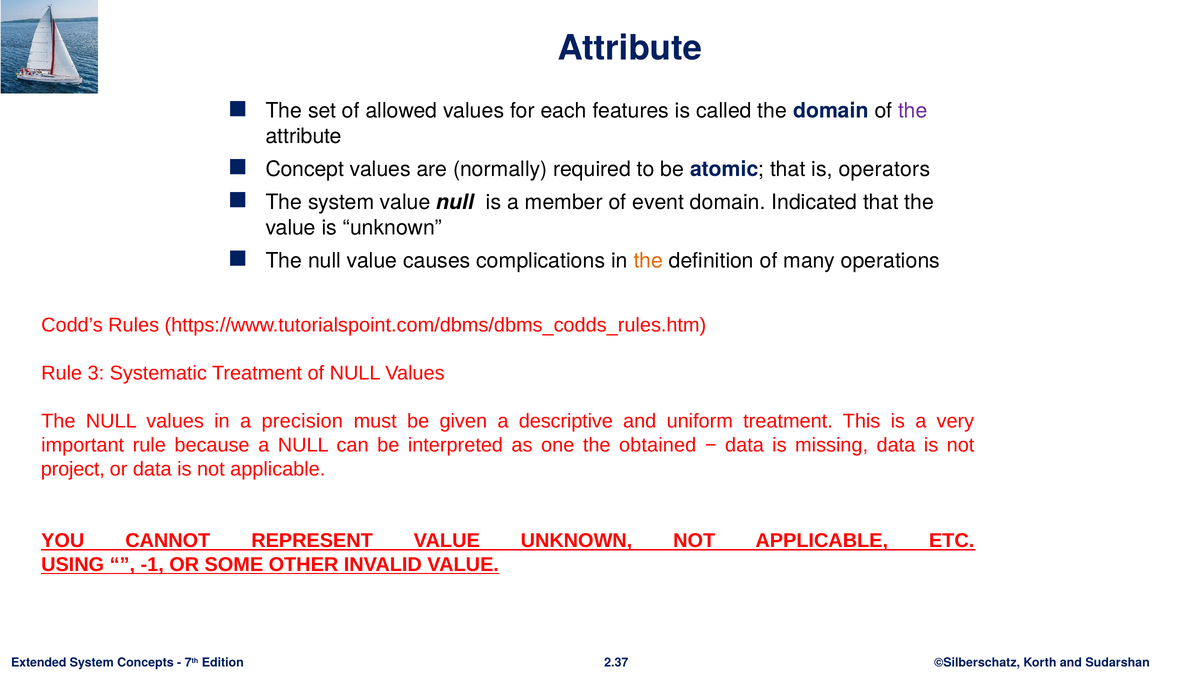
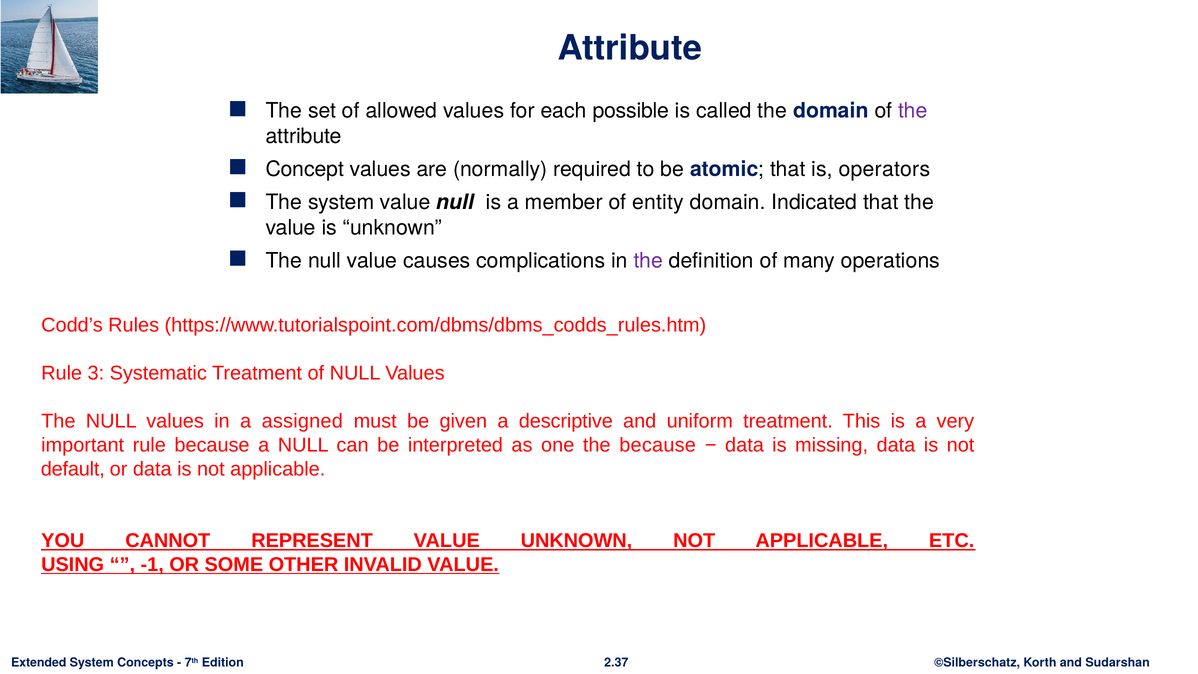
features: features -> possible
event: event -> entity
the at (648, 261) colour: orange -> purple
precision: precision -> assigned
the obtained: obtained -> because
project: project -> default
